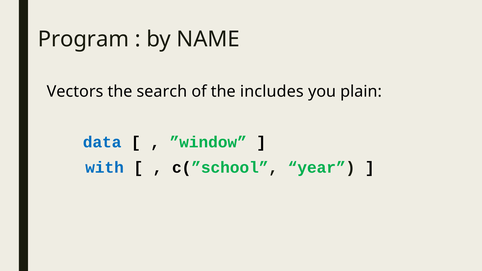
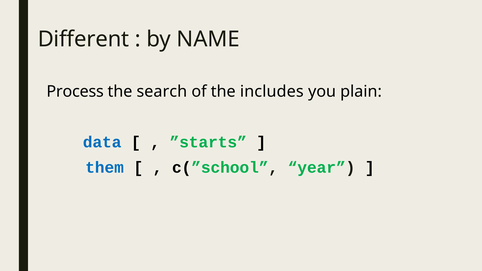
Program: Program -> Different
Vectors: Vectors -> Process
”window: ”window -> ”starts
with: with -> them
